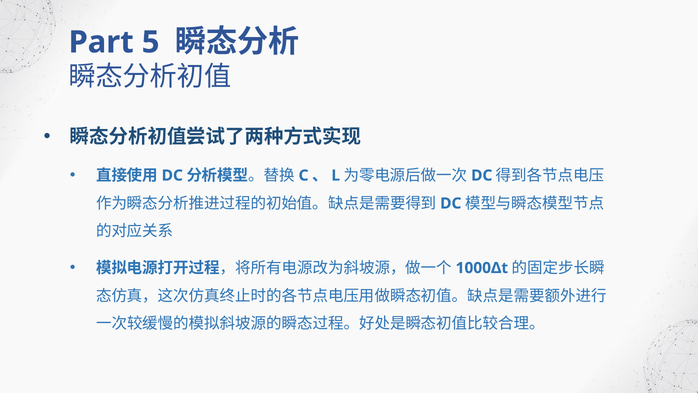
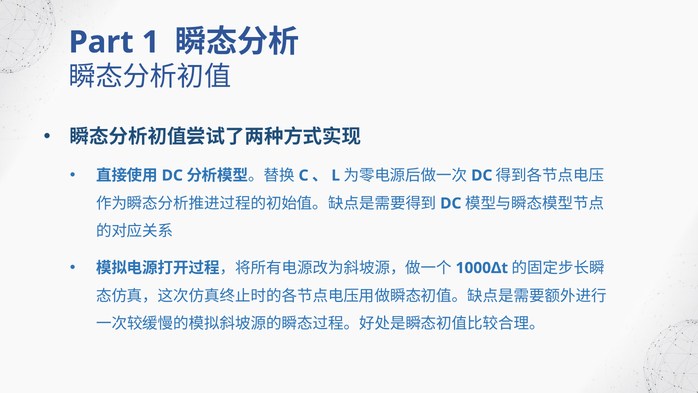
5: 5 -> 1
